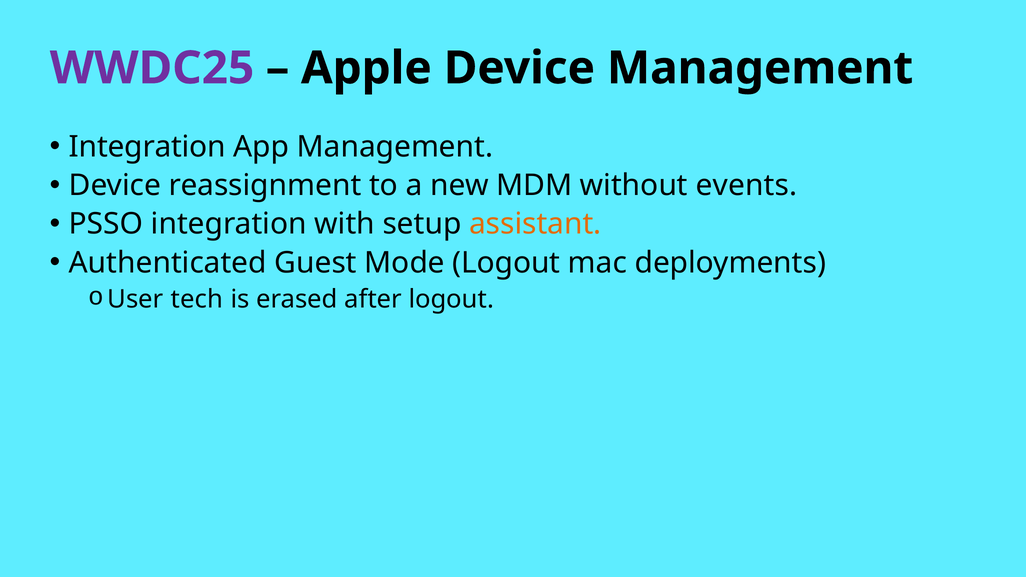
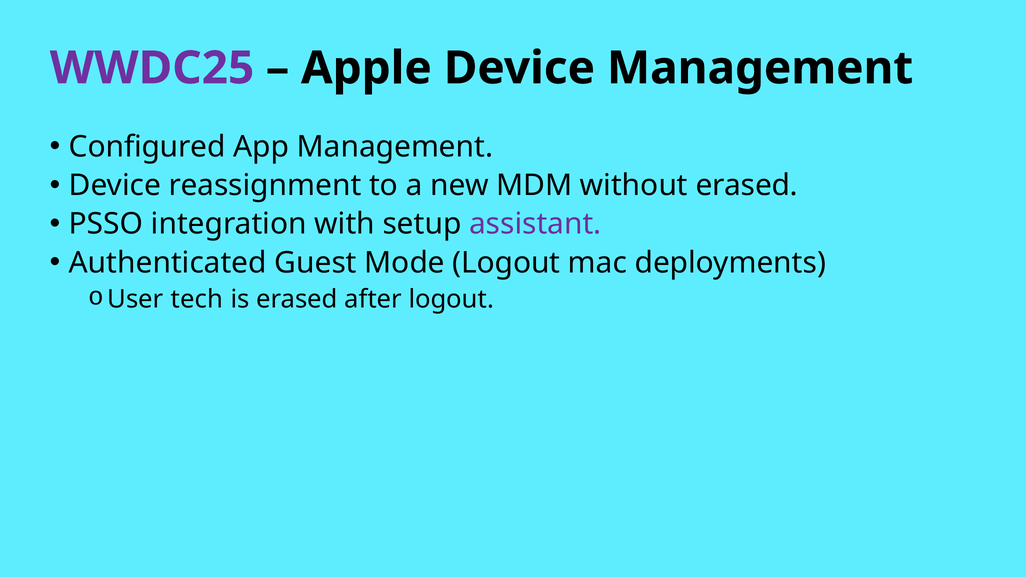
Integration at (147, 147): Integration -> Configured
without events: events -> erased
assistant colour: orange -> purple
